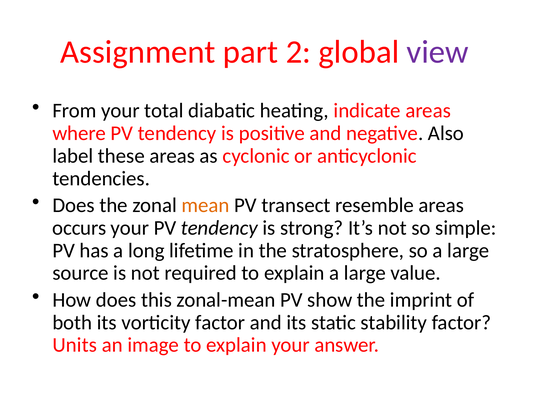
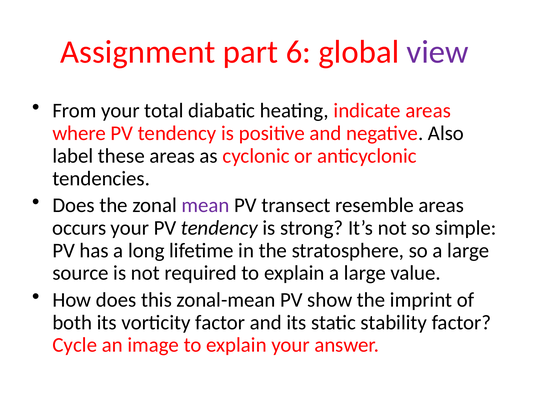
2: 2 -> 6
mean colour: orange -> purple
Units: Units -> Cycle
